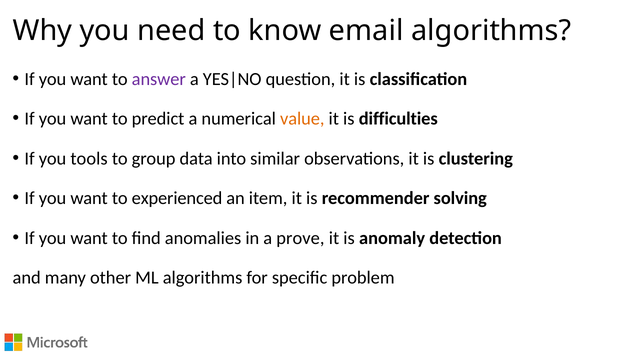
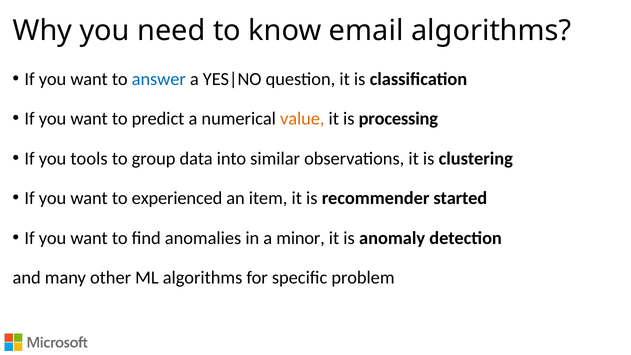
answer colour: purple -> blue
difficulties: difficulties -> processing
solving: solving -> started
prove: prove -> minor
